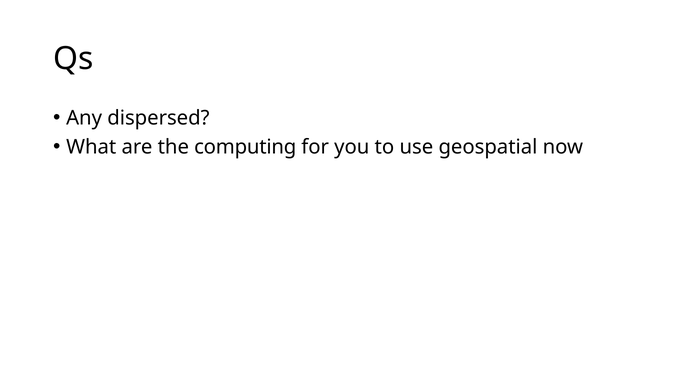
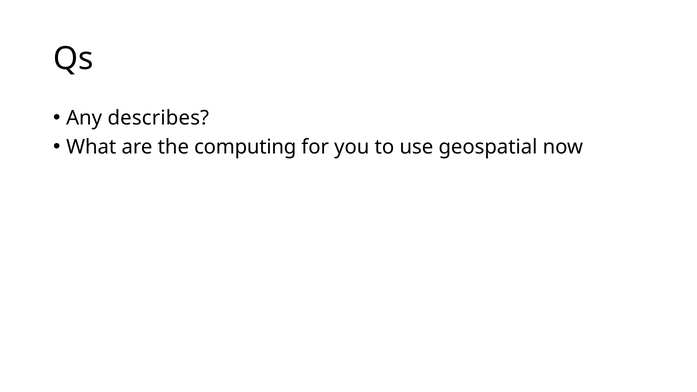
dispersed: dispersed -> describes
